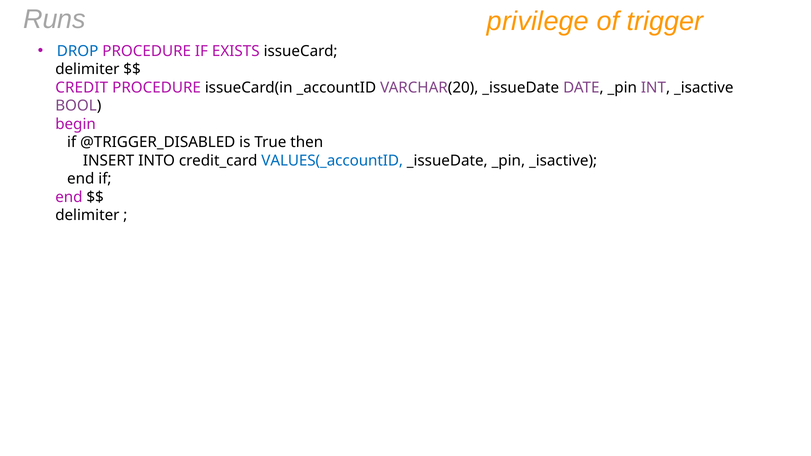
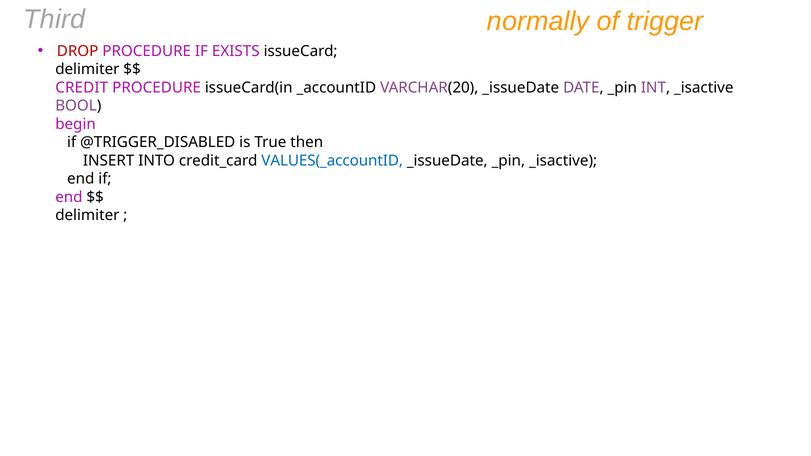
Runs: Runs -> Third
privilege: privilege -> normally
DROP colour: blue -> red
